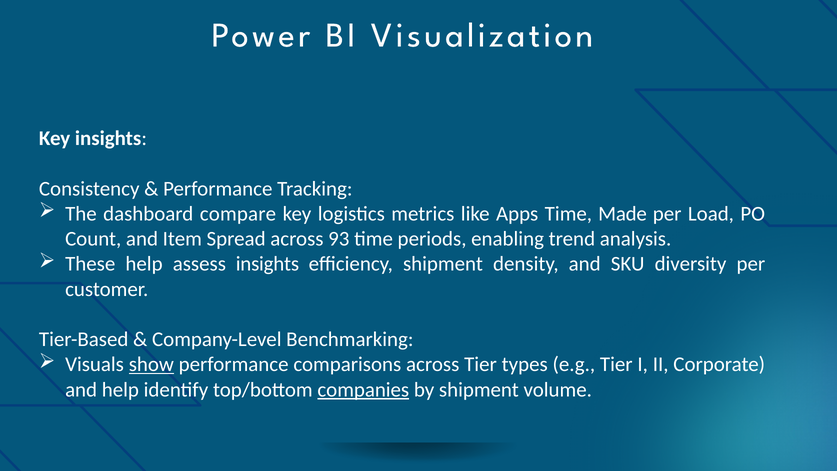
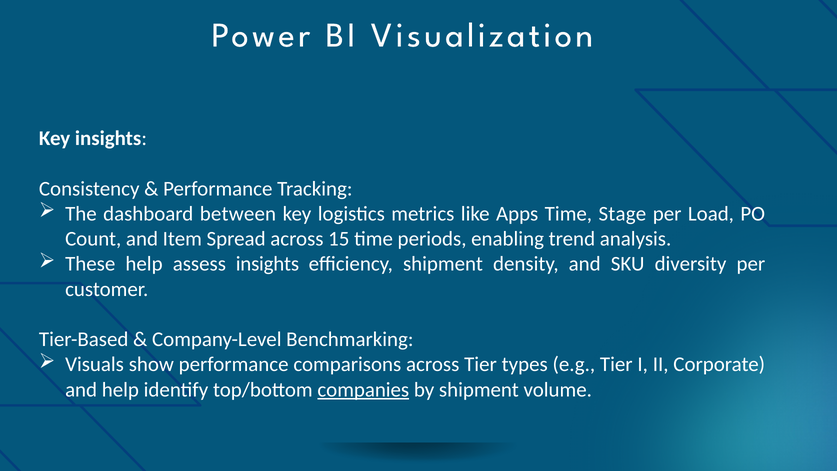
compare: compare -> between
Made: Made -> Stage
93: 93 -> 15
show underline: present -> none
